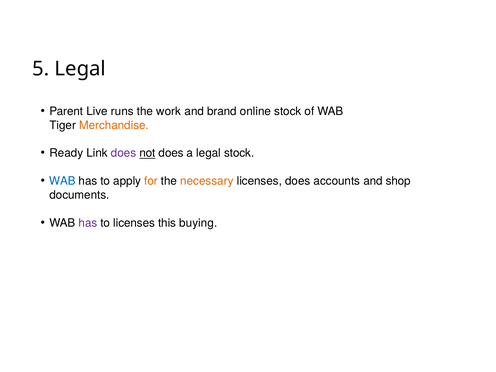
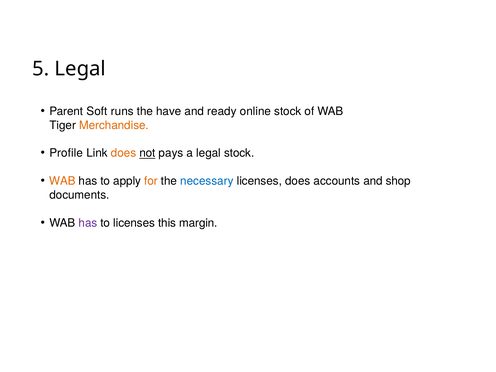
Live: Live -> Soft
work: work -> have
brand: brand -> ready
Ready: Ready -> Profile
does at (124, 153) colour: purple -> orange
not does: does -> pays
WAB at (62, 181) colour: blue -> orange
necessary colour: orange -> blue
buying: buying -> margin
